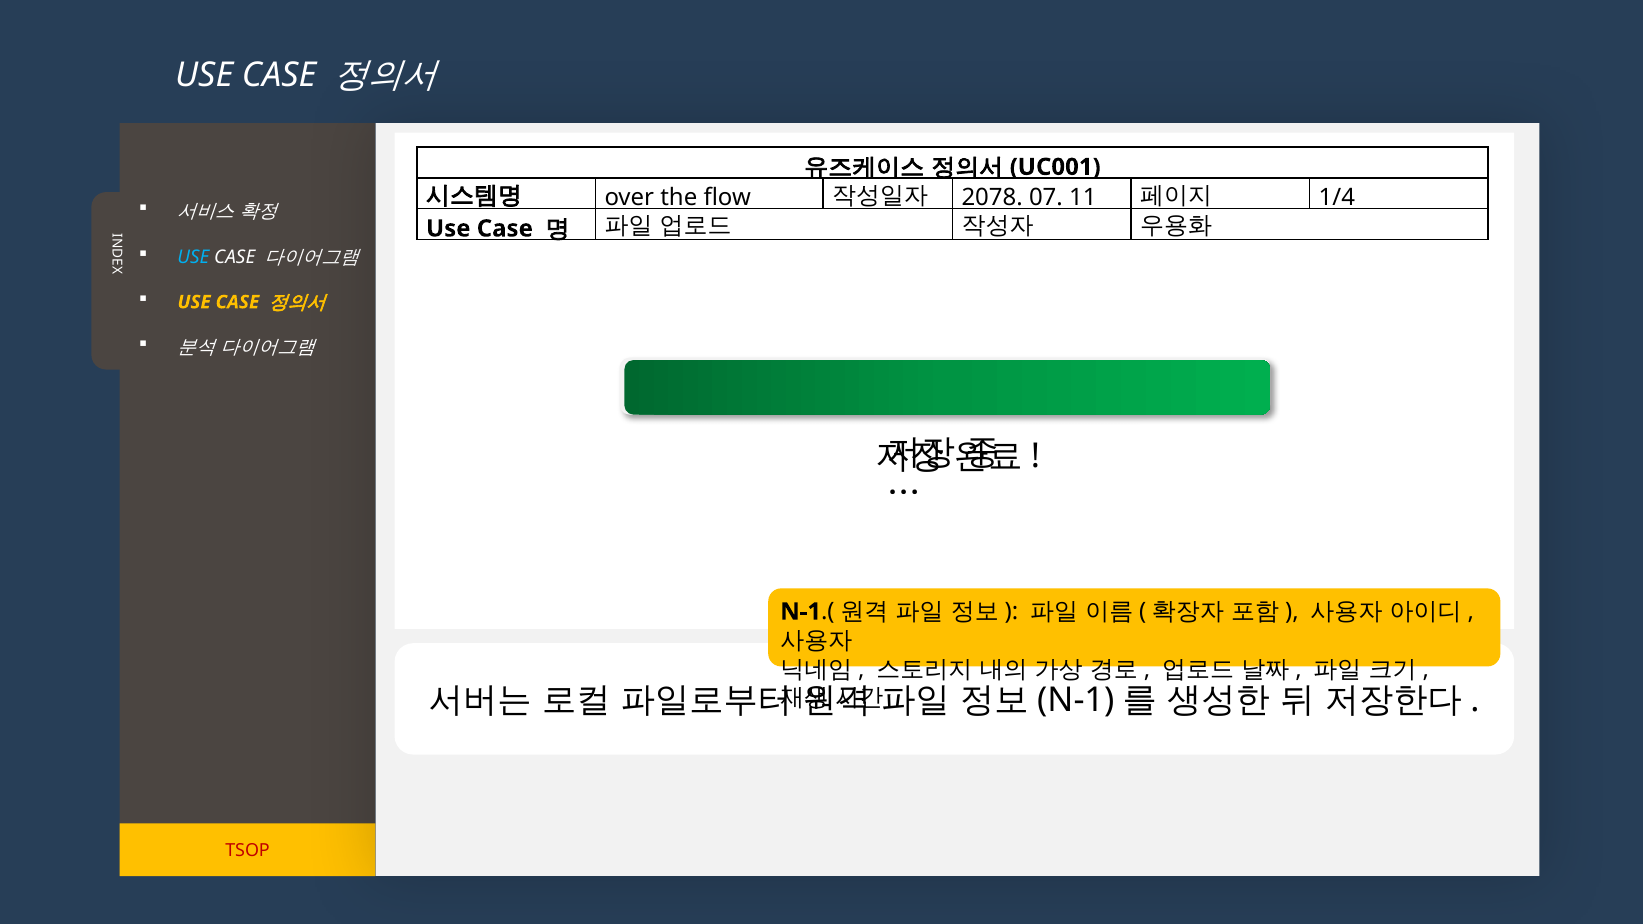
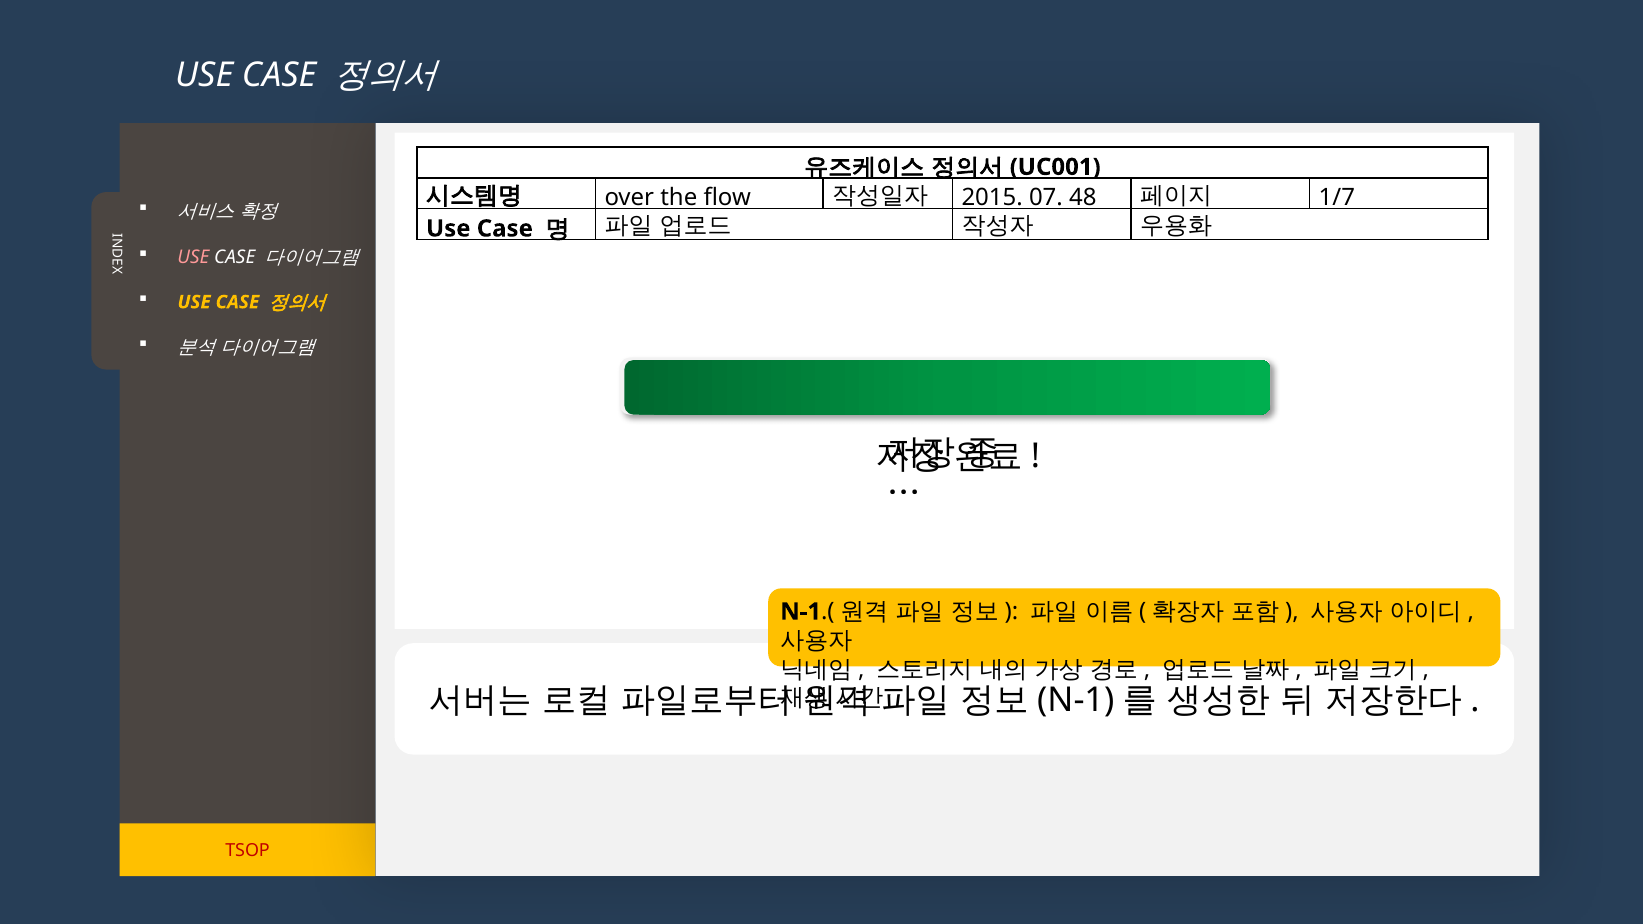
2078: 2078 -> 2015
11: 11 -> 48
1/4: 1/4 -> 1/7
USE at (193, 257) colour: light blue -> pink
